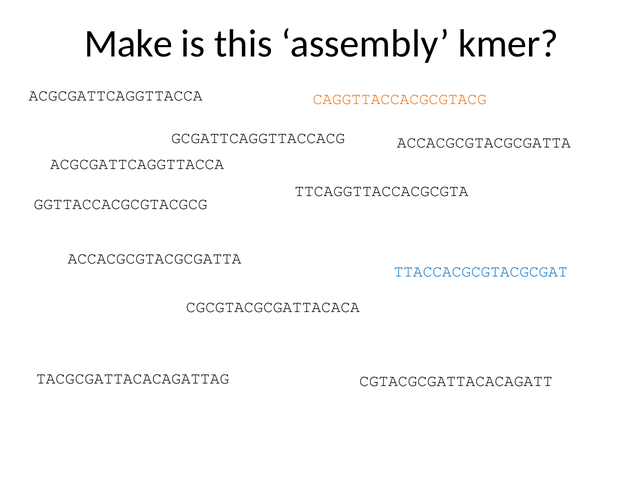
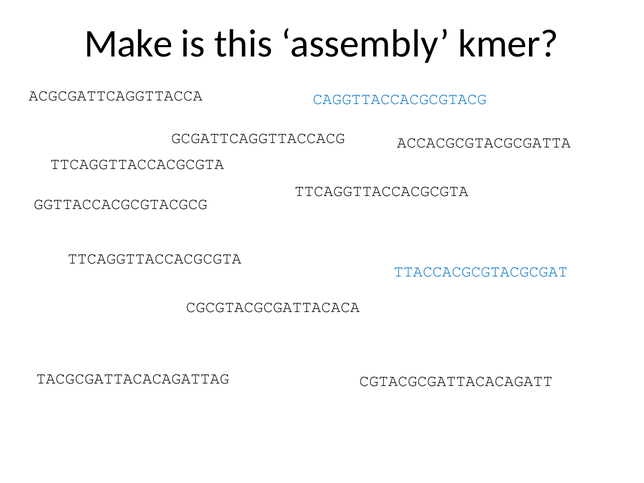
CAGGTTACCACGCGTACG colour: orange -> blue
ACGCGATTCAGGTTACCA at (137, 164): ACGCGATTCAGGTTACCA -> TTCAGGTTACCACGCGTA
ACCACGCGTACGCGATTA at (155, 258): ACCACGCGTACGCGATTA -> TTCAGGTTACCACGCGTA
